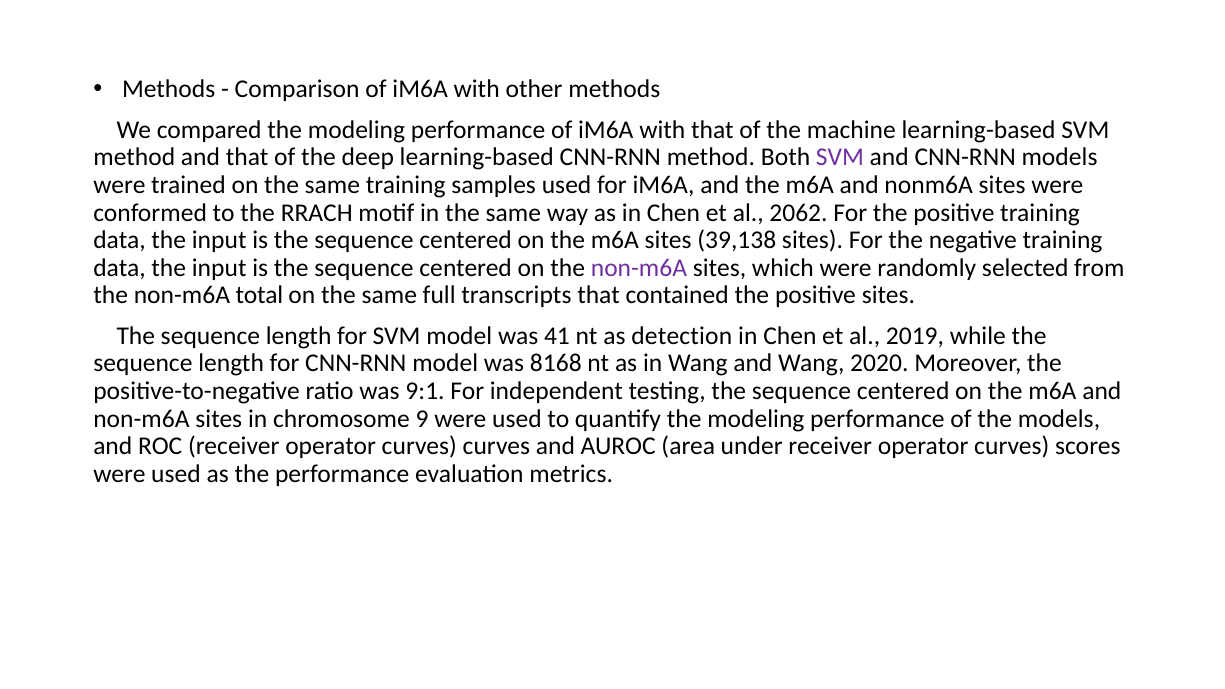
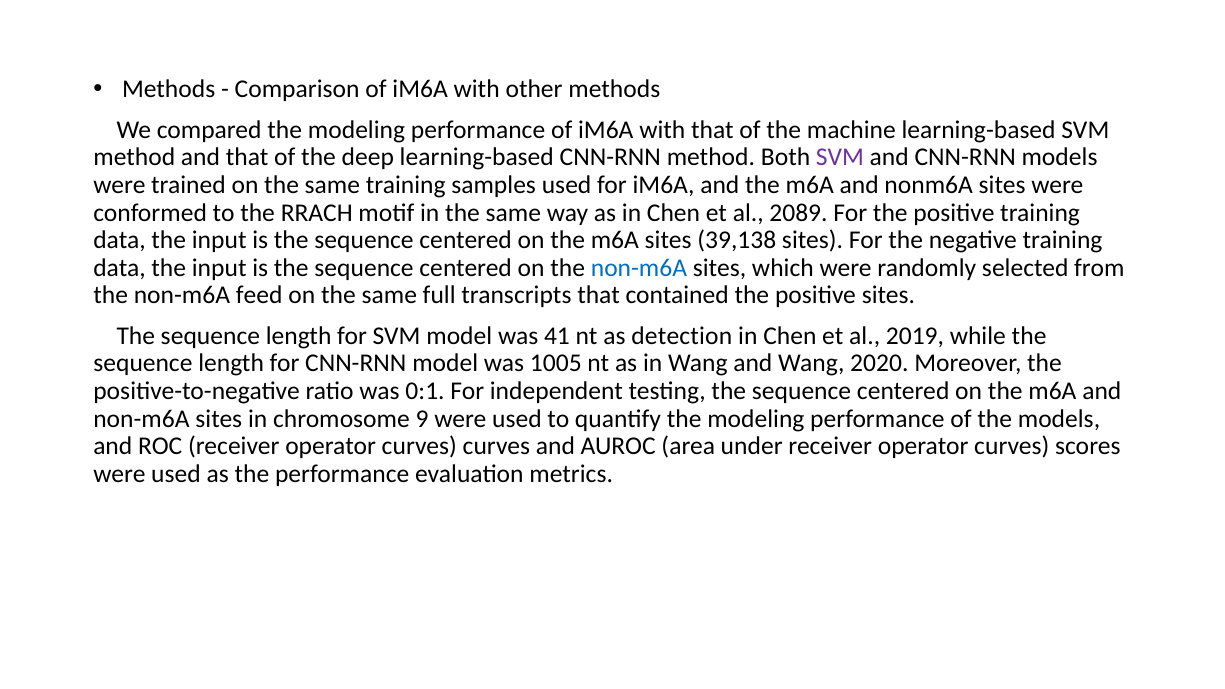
2062: 2062 -> 2089
non-m6A at (639, 268) colour: purple -> blue
total: total -> feed
8168: 8168 -> 1005
9:1: 9:1 -> 0:1
